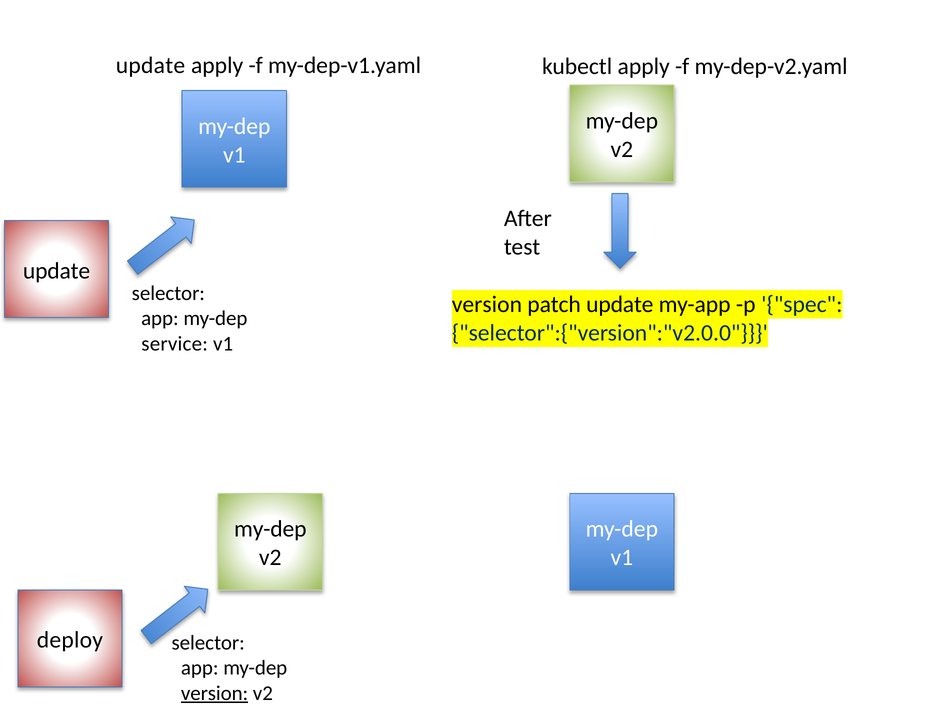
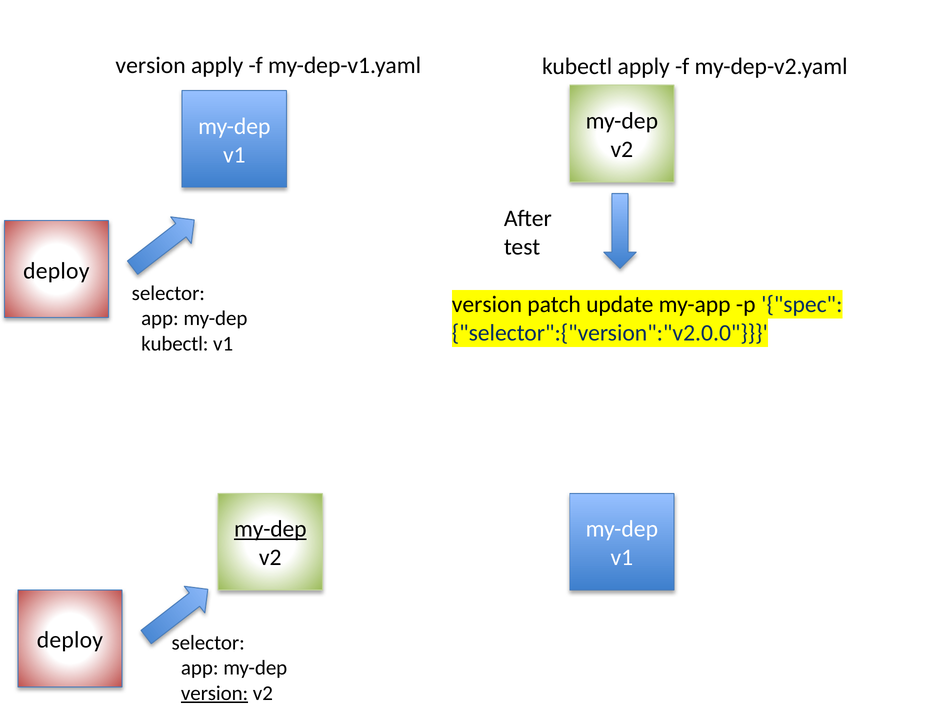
update at (150, 66): update -> version
update at (57, 271): update -> deploy
service at (175, 344): service -> kubectl
my-dep at (270, 529) underline: none -> present
